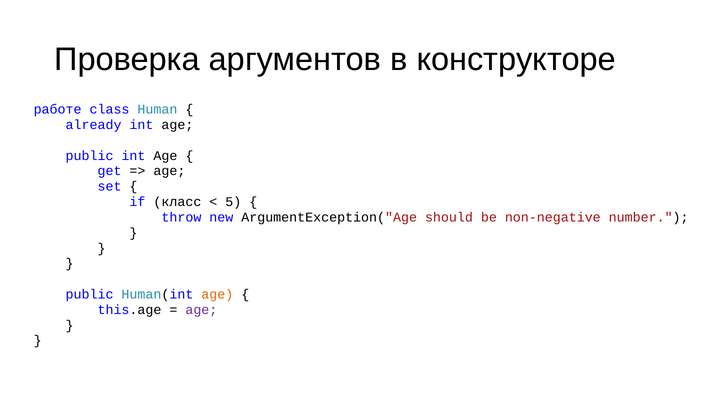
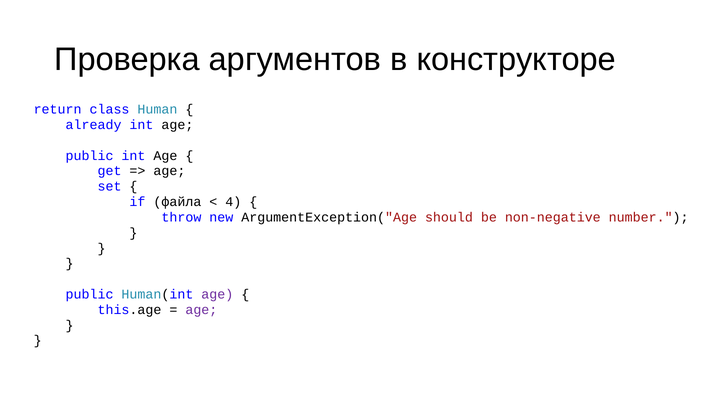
работе: работе -> return
класс: класс -> файла
5: 5 -> 4
age at (217, 294) colour: orange -> purple
